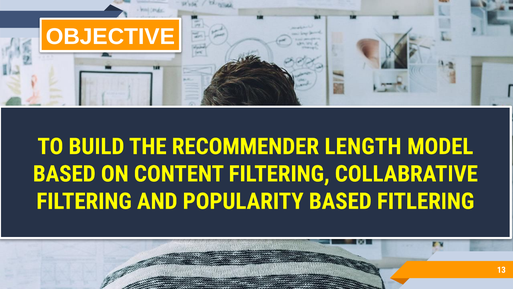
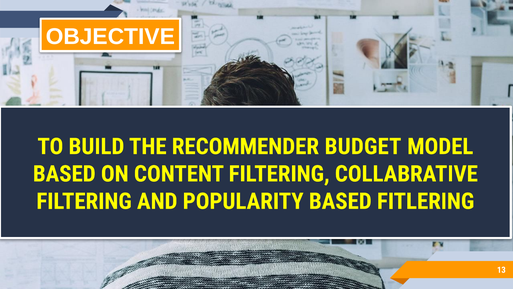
LENGTH: LENGTH -> BUDGET
